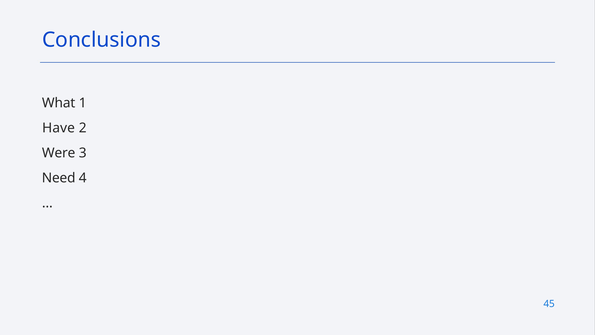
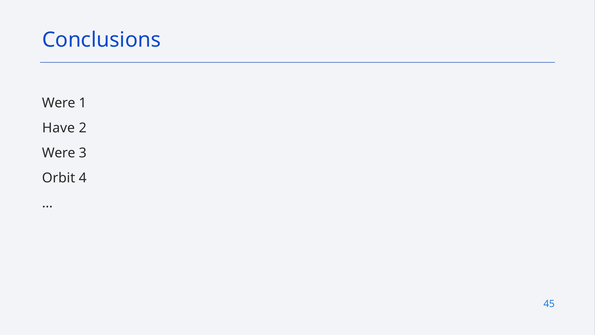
What at (59, 103): What -> Were
Need: Need -> Orbit
